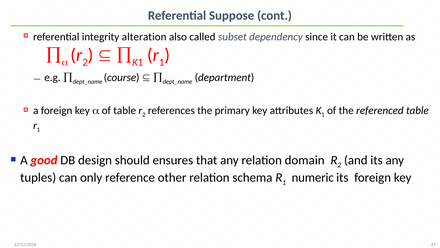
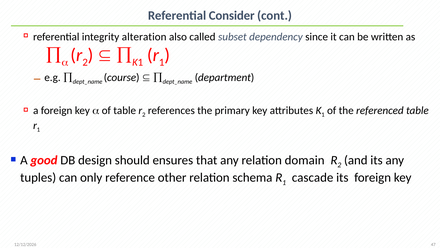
Suppose: Suppose -> Consider
numeric: numeric -> cascade
